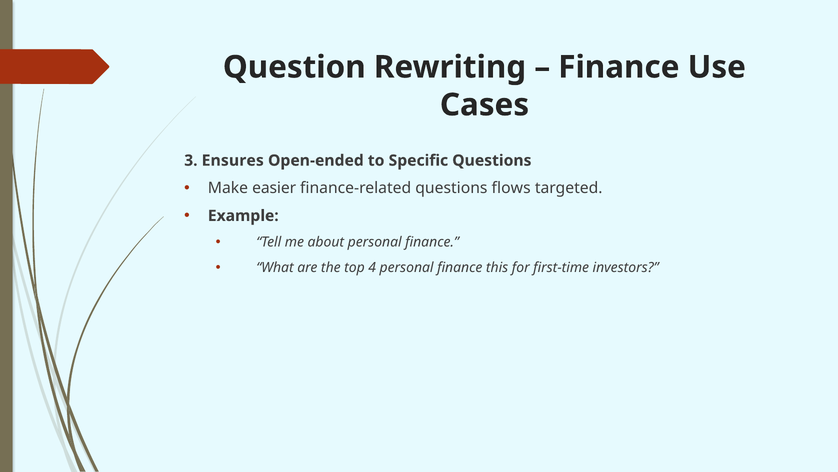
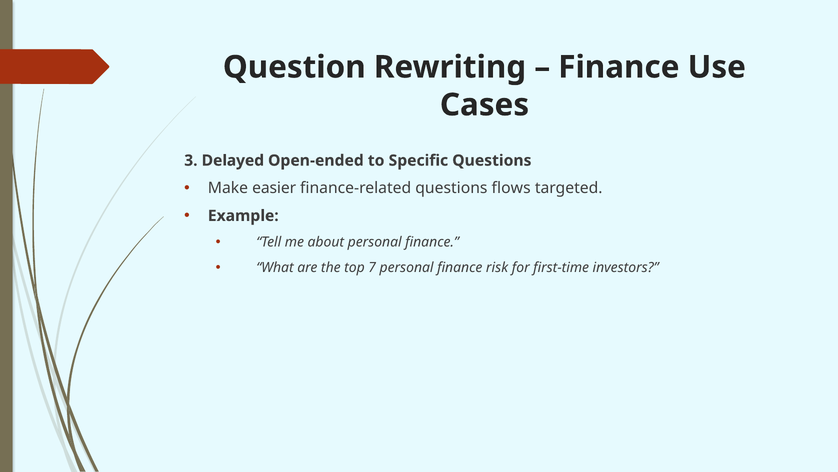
Ensures: Ensures -> Delayed
4: 4 -> 7
this: this -> risk
